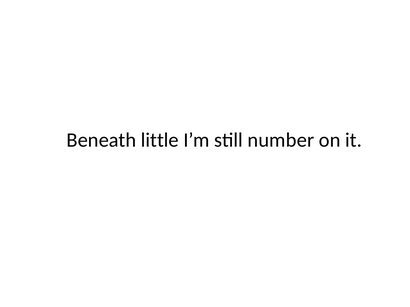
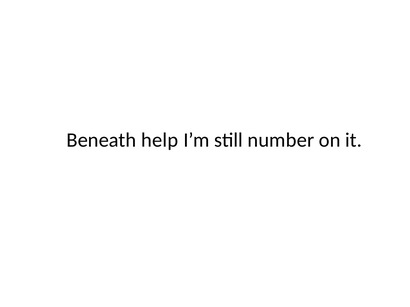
little: little -> help
